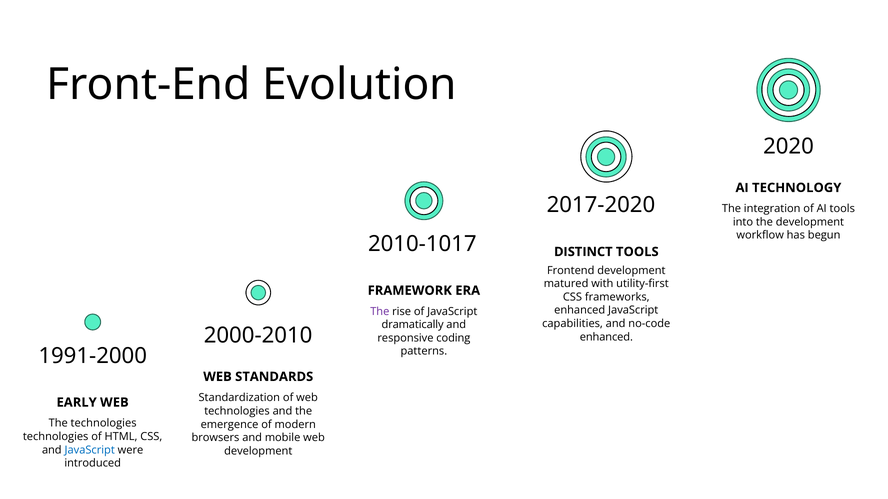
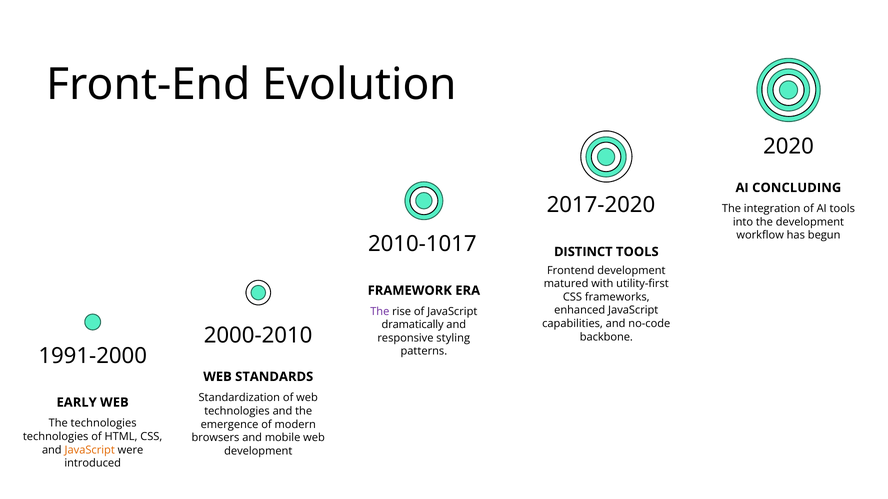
TECHNOLOGY: TECHNOLOGY -> CONCLUDING
enhanced at (606, 337): enhanced -> backbone
coding: coding -> styling
JavaScript at (90, 450) colour: blue -> orange
